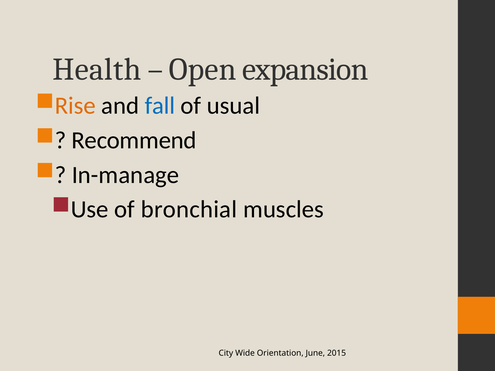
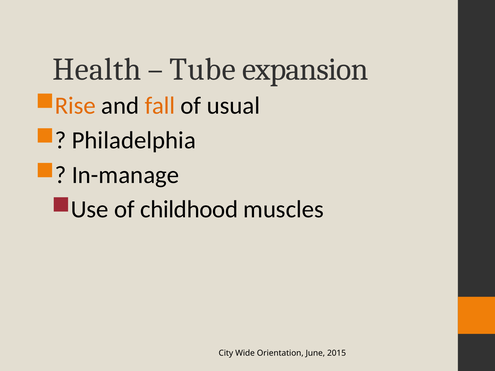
Open: Open -> Tube
fall colour: blue -> orange
Recommend: Recommend -> Philadelphia
bronchial: bronchial -> childhood
